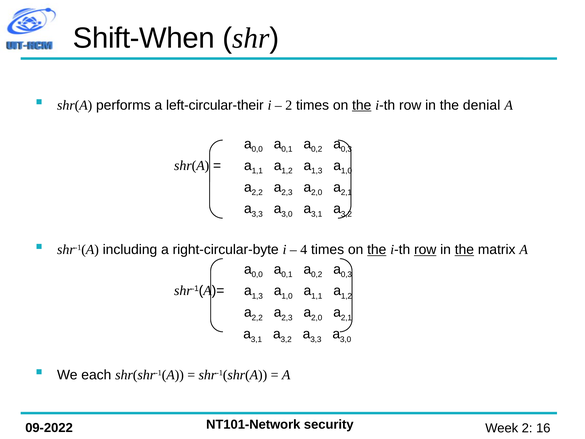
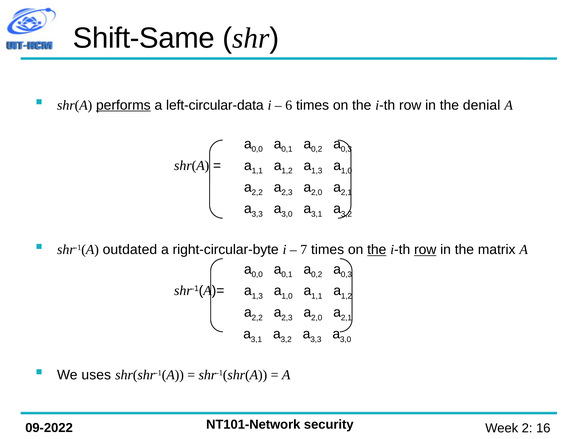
Shift-When: Shift-When -> Shift-Same
performs underline: none -> present
left-circular-their: left-circular-their -> left-circular-data
2 at (289, 105): 2 -> 6
the at (362, 105) underline: present -> none
including: including -> outdated
4: 4 -> 7
the at (464, 250) underline: present -> none
each: each -> uses
